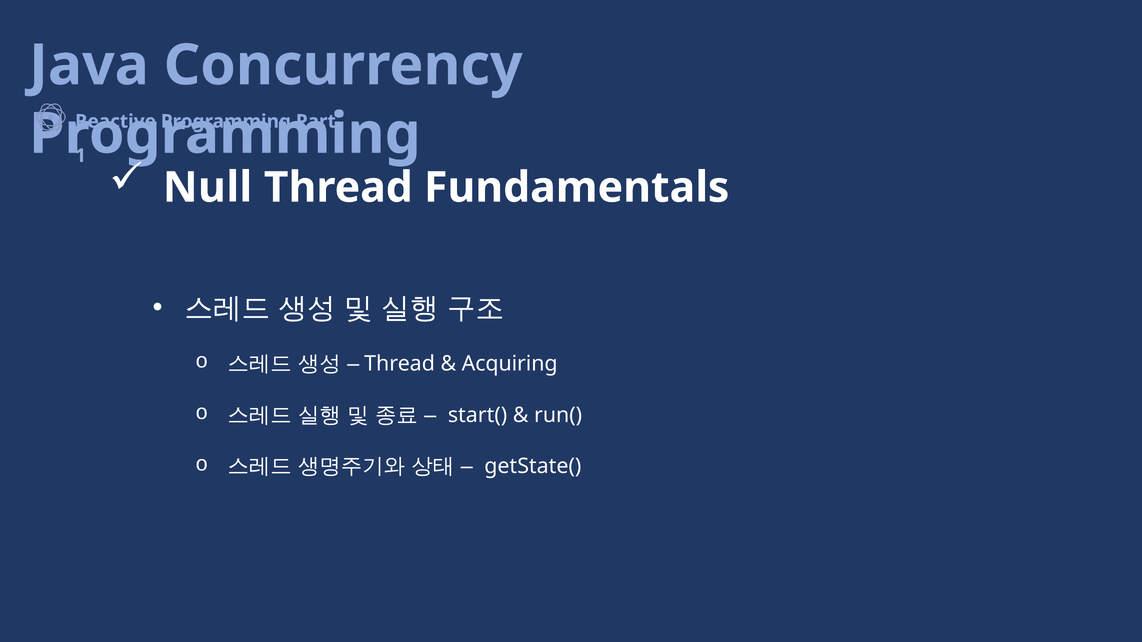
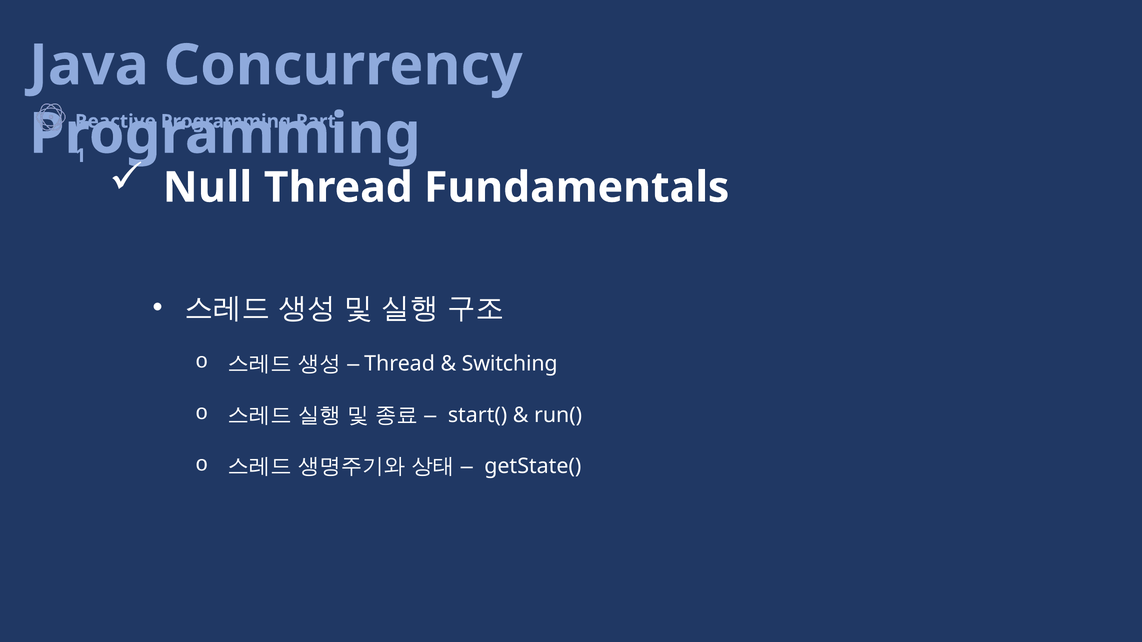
Acquiring: Acquiring -> Switching
